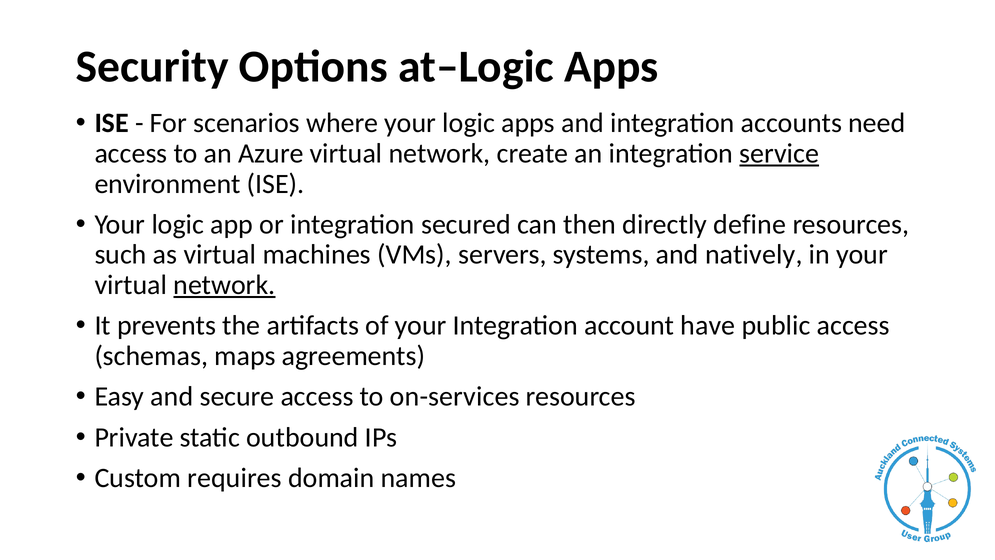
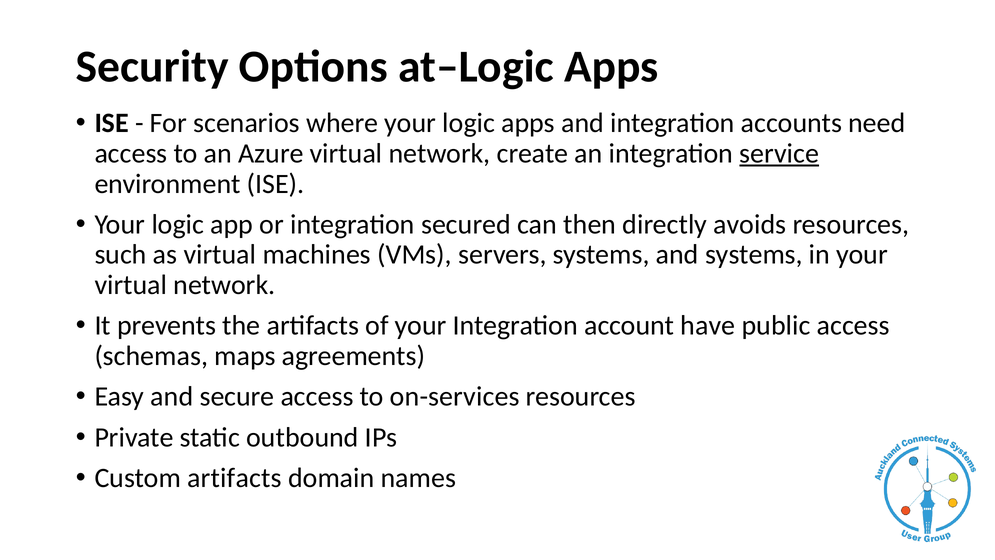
define: define -> avoids
and natively: natively -> systems
network at (224, 285) underline: present -> none
Custom requires: requires -> artifacts
